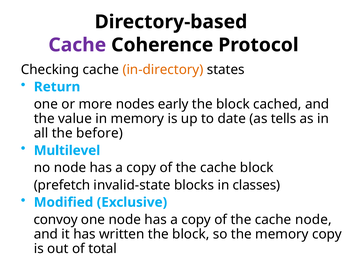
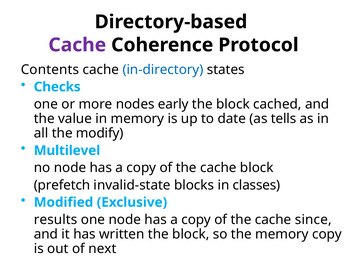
Checking: Checking -> Contents
in-directory colour: orange -> blue
Return: Return -> Checks
before: before -> modify
convoy: convoy -> results
cache node: node -> since
total: total -> next
